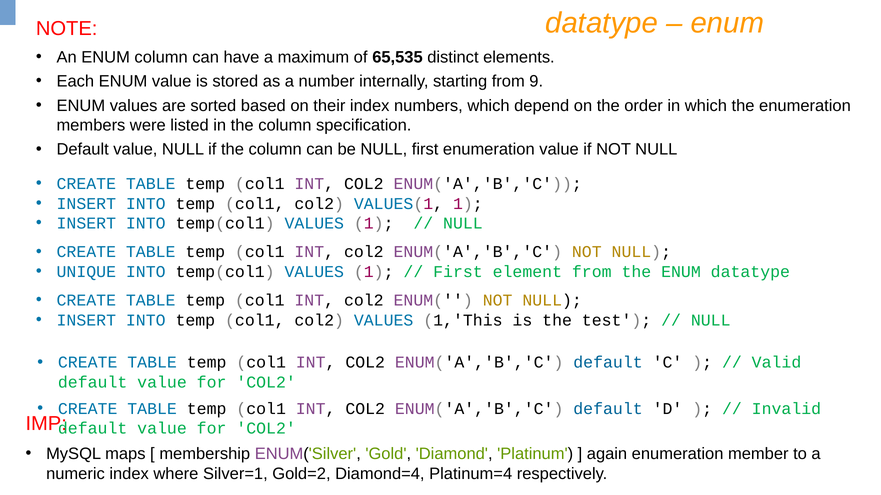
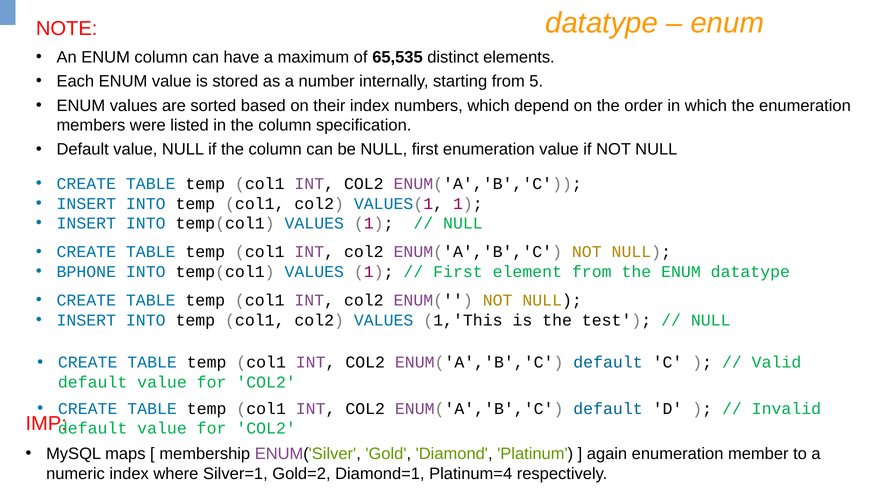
9: 9 -> 5
UNIQUE: UNIQUE -> BPHONE
Diamond=4: Diamond=4 -> Diamond=1
